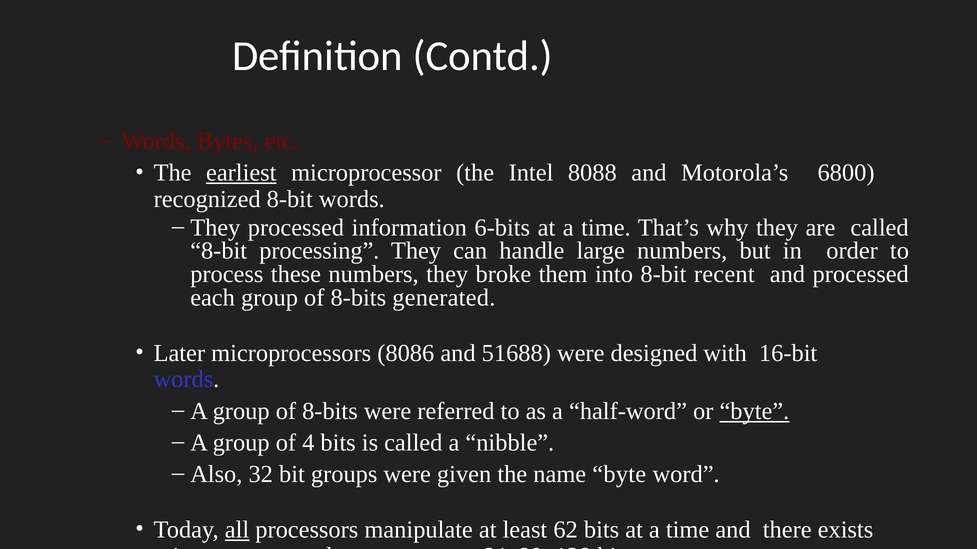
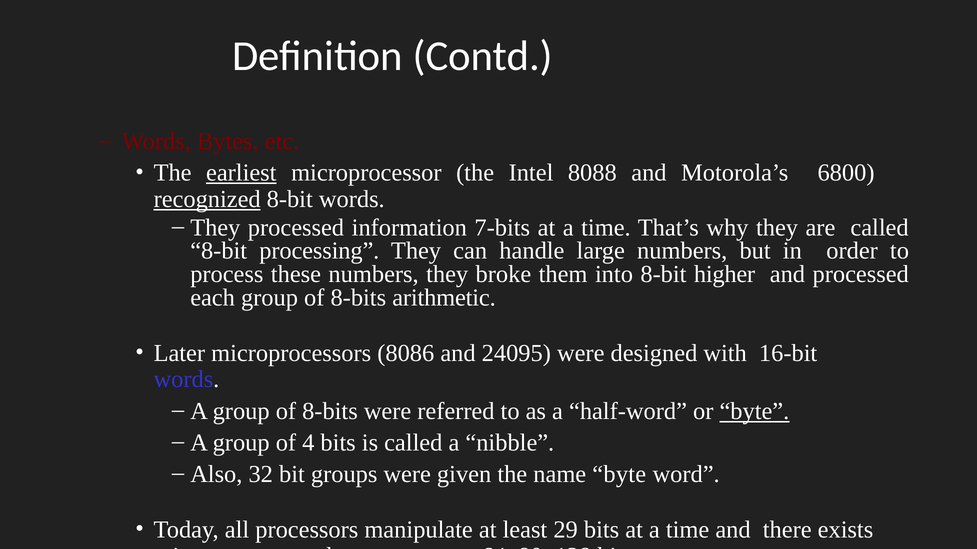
recognized underline: none -> present
6-bits: 6-bits -> 7-bits
recent: recent -> higher
generated: generated -> arithmetic
51688: 51688 -> 24095
all underline: present -> none
62: 62 -> 29
